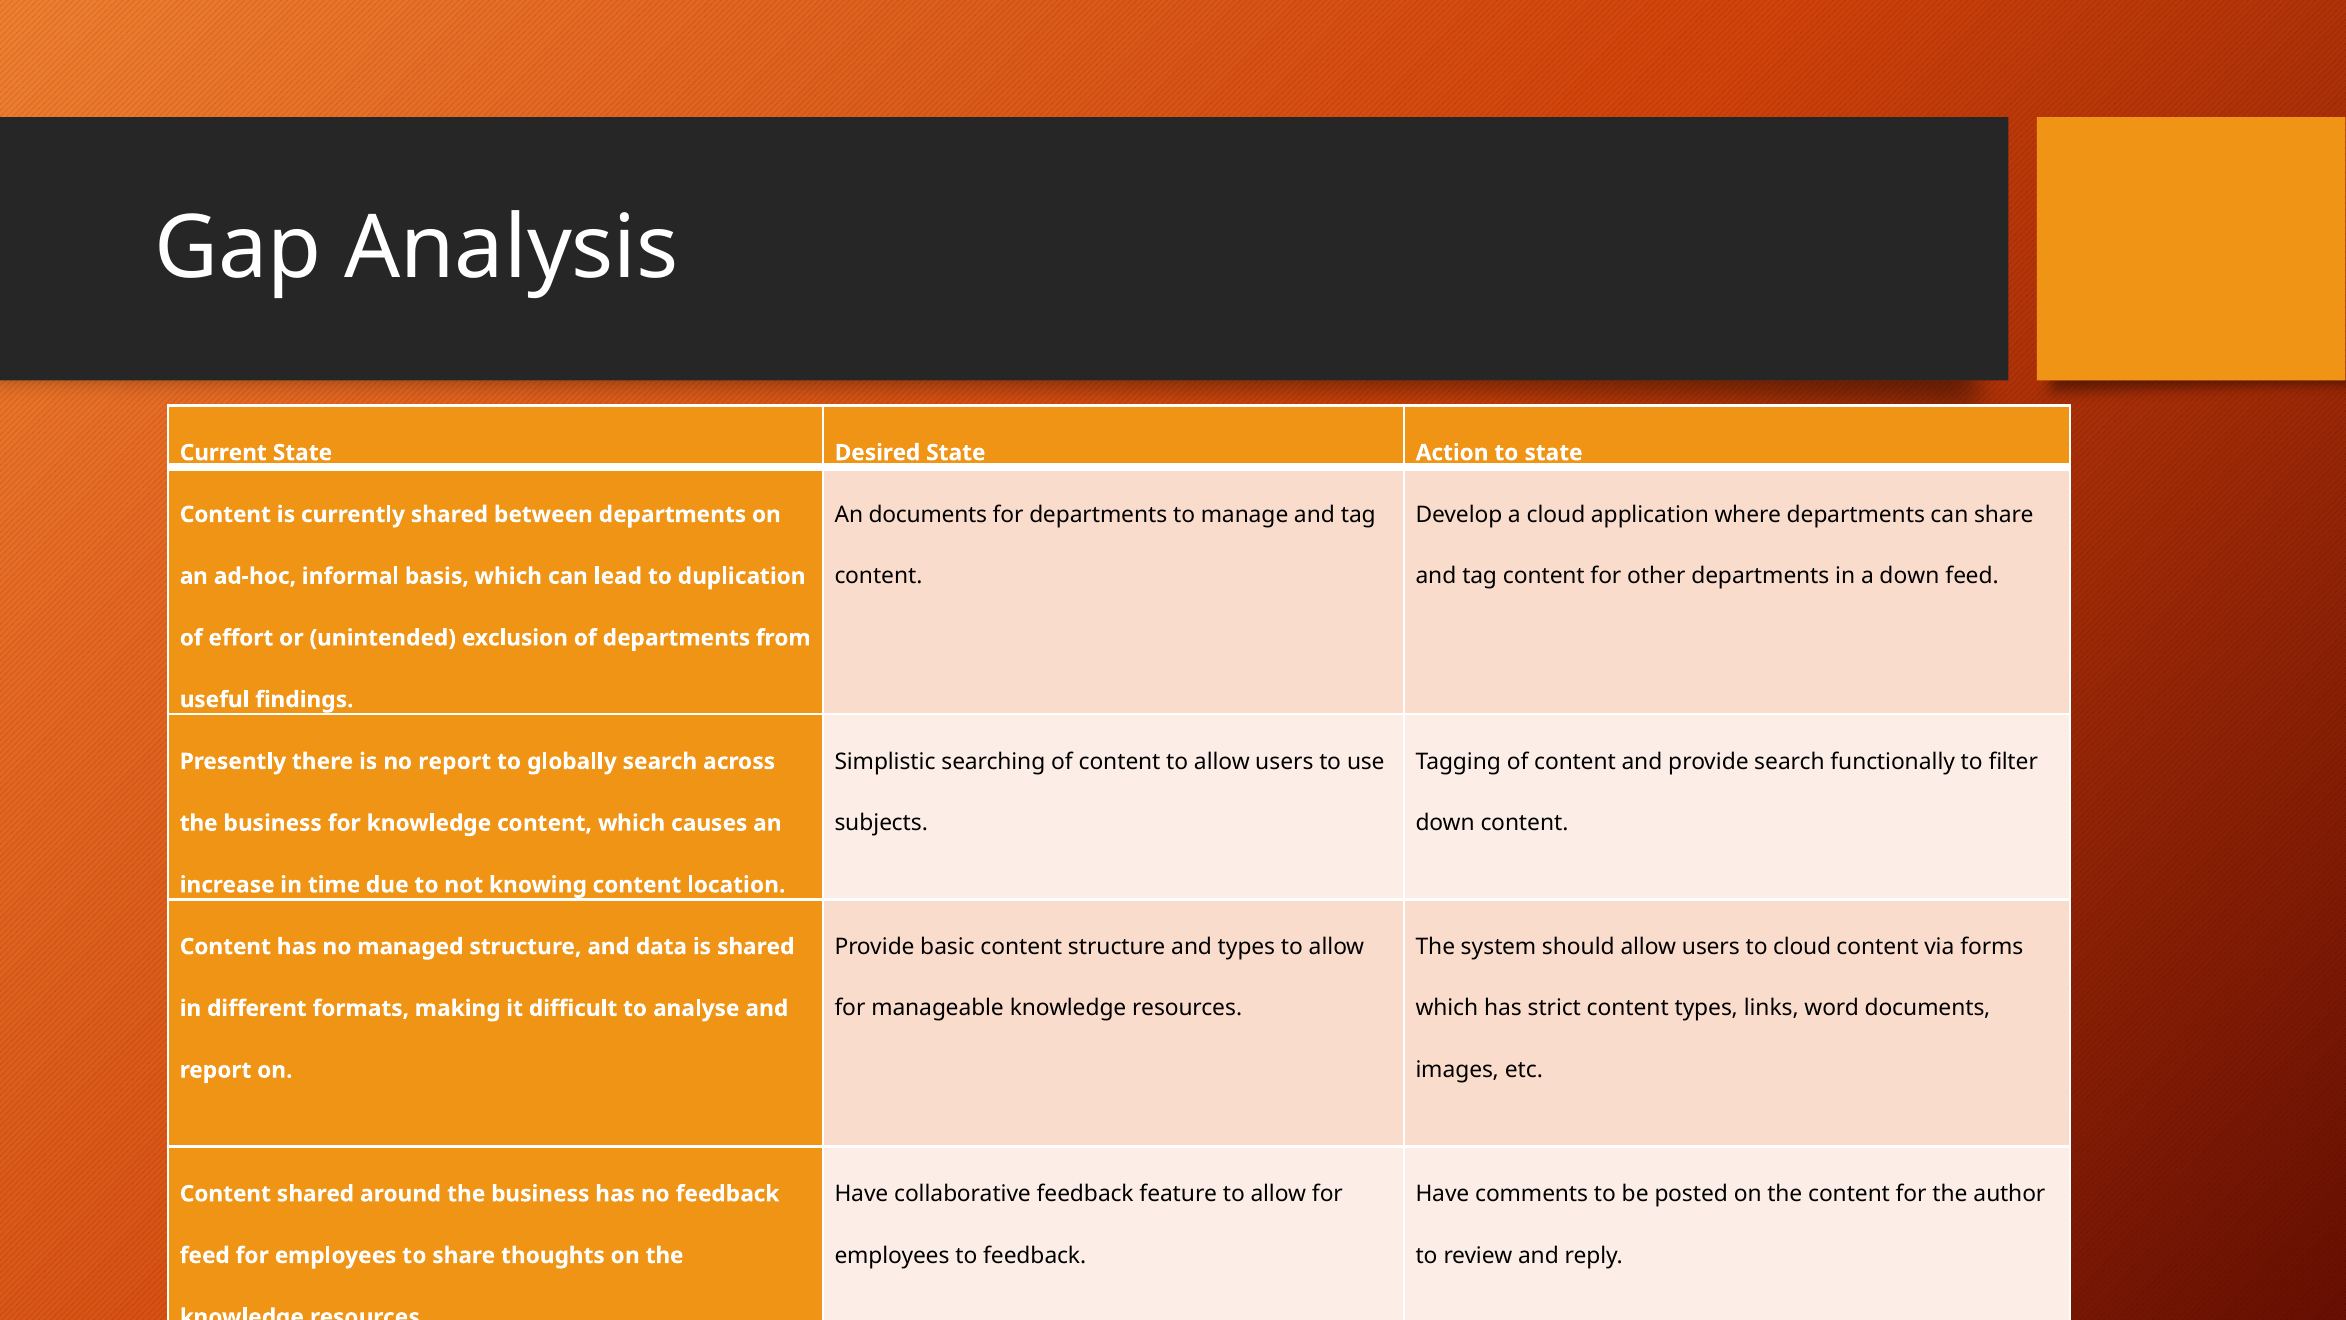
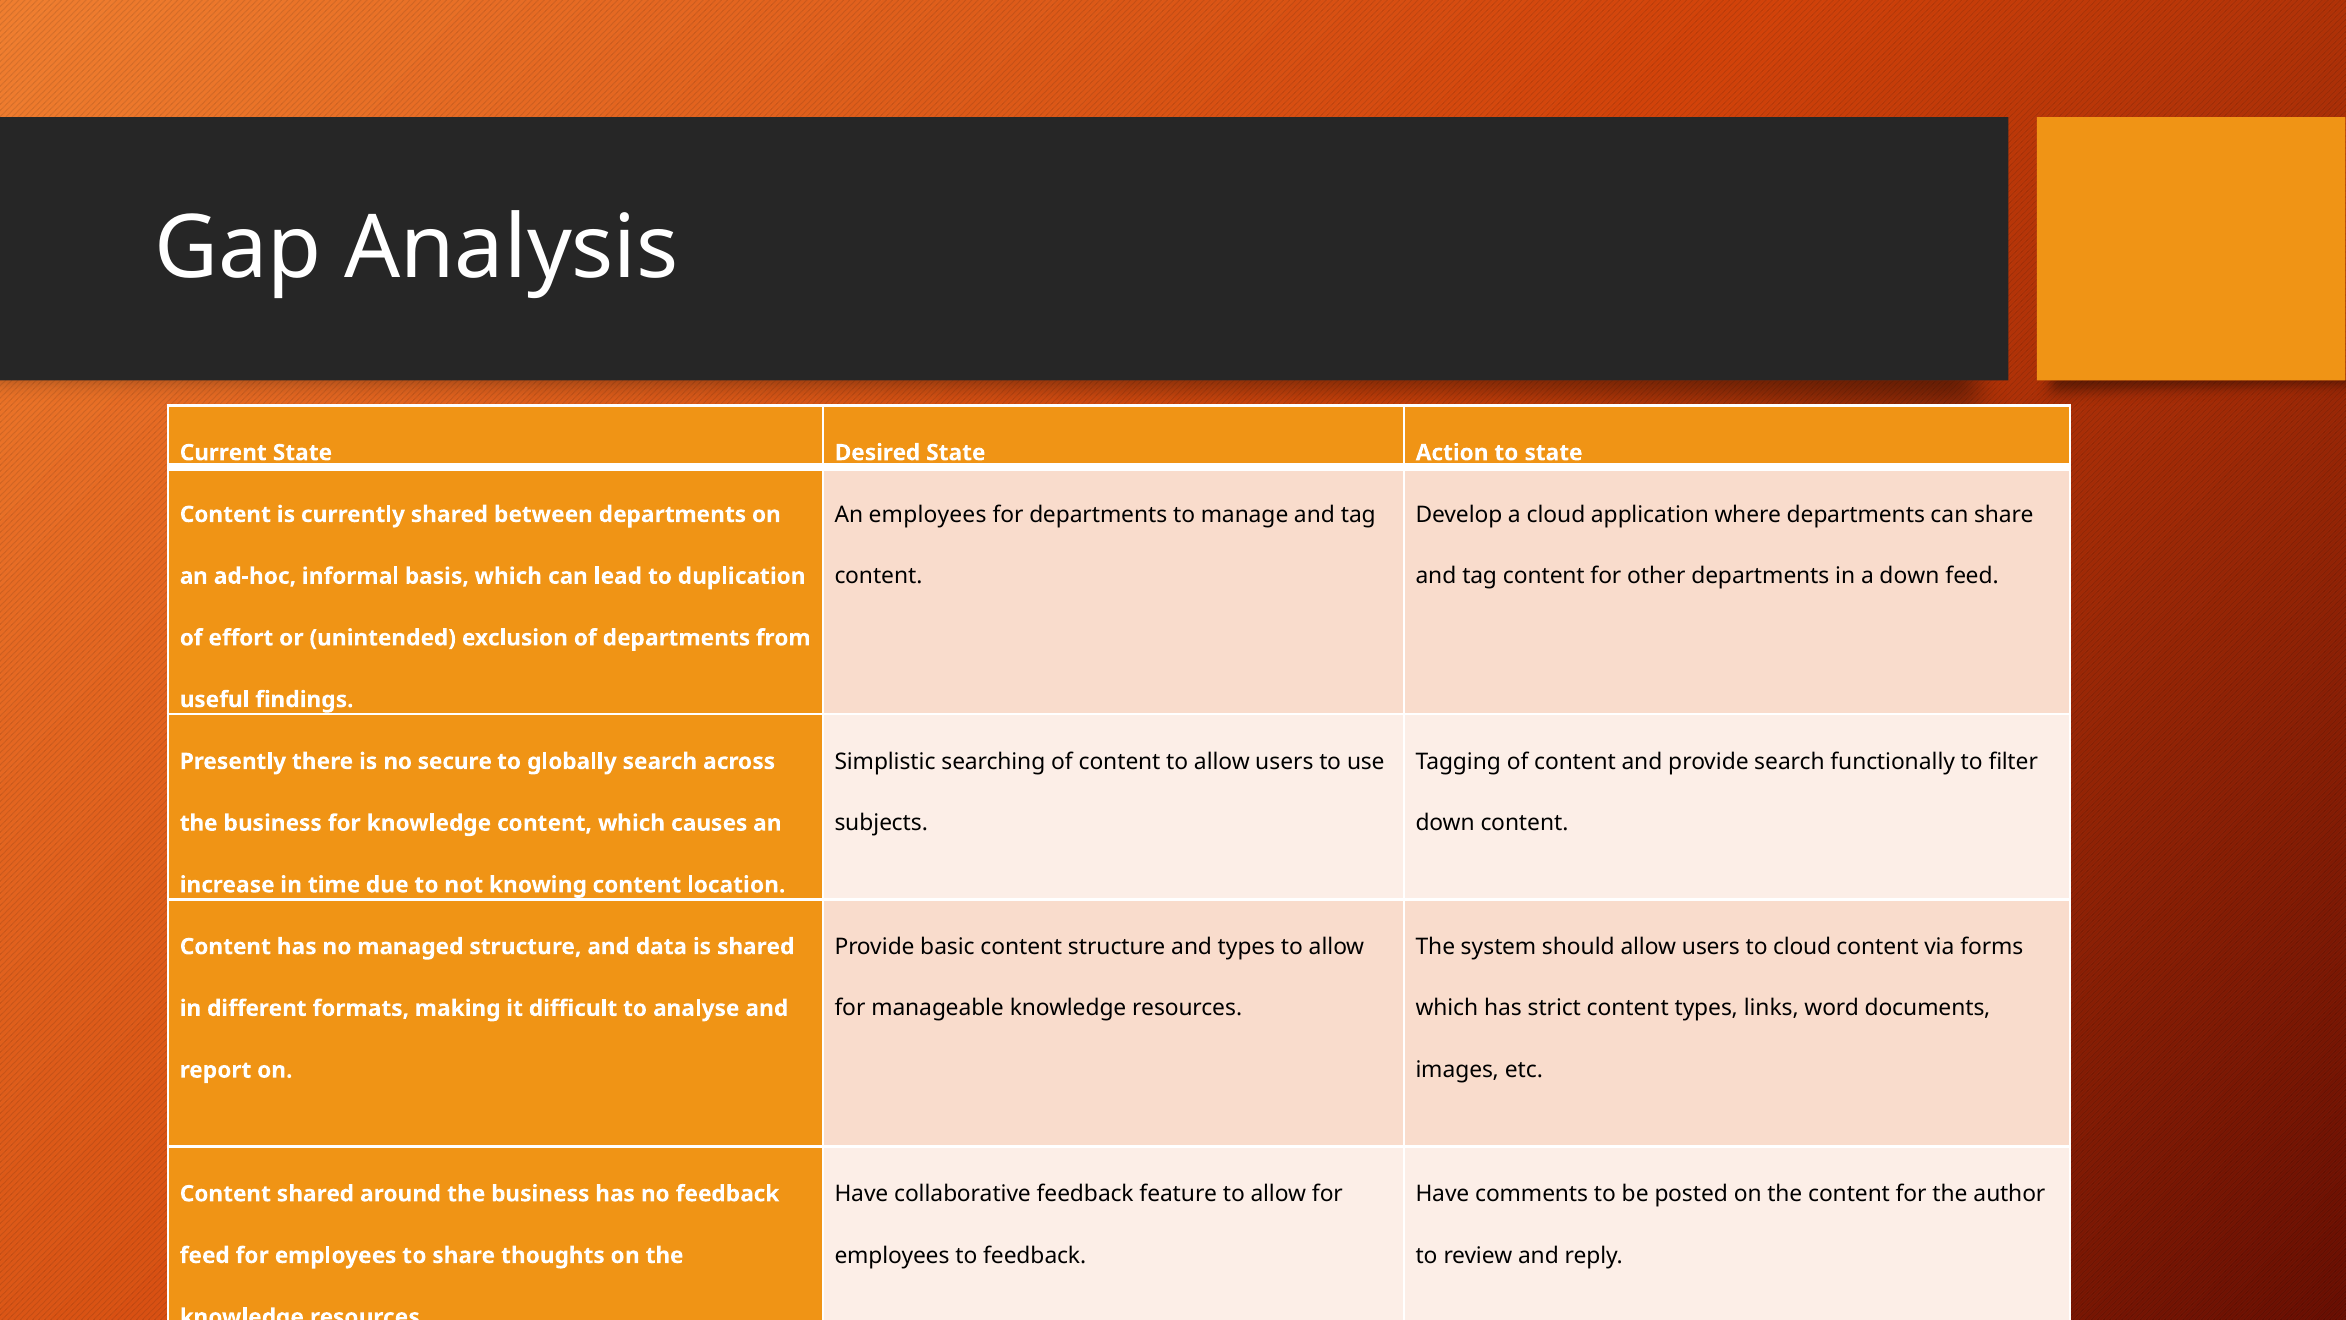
An documents: documents -> employees
no report: report -> secure
